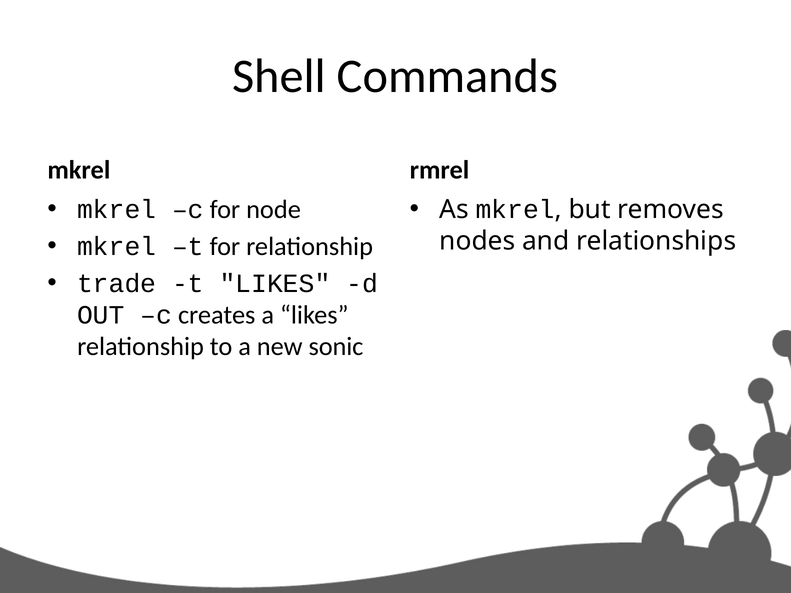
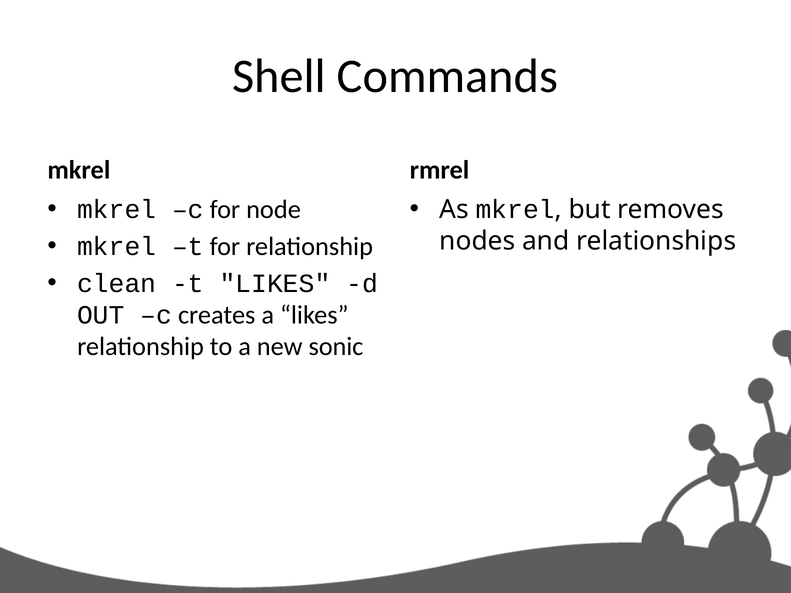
trade: trade -> clean
